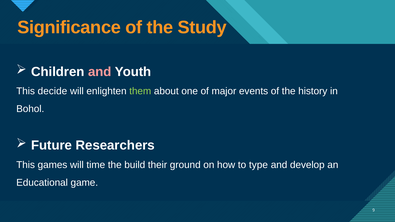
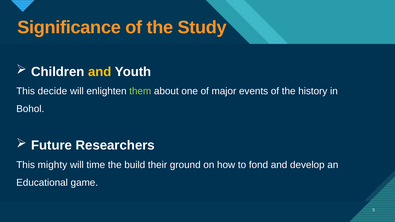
and at (100, 72) colour: pink -> yellow
games: games -> mighty
type: type -> fond
